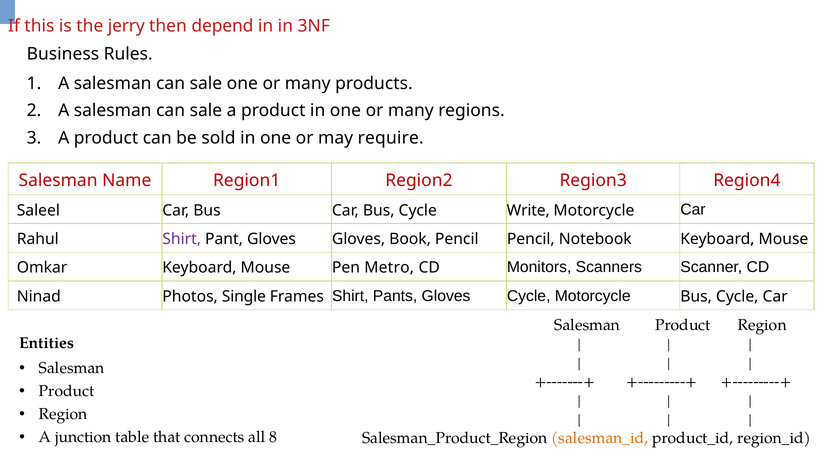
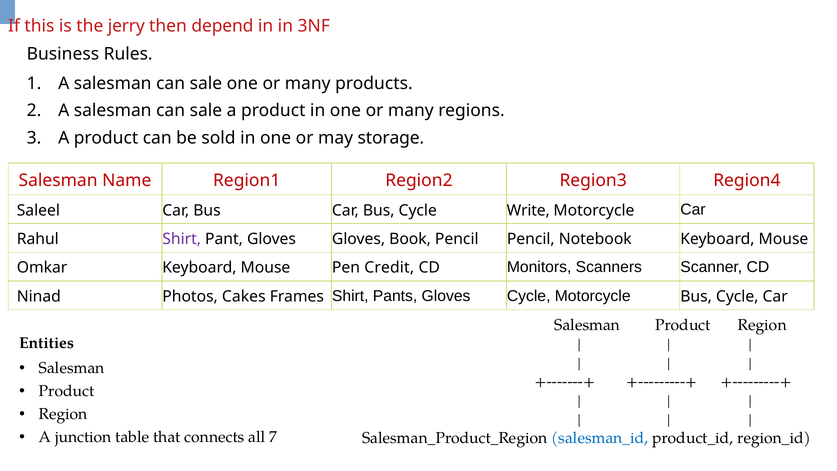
require: require -> storage
Metro: Metro -> Credit
Single: Single -> Cakes
8: 8 -> 7
salesman_id colour: orange -> blue
